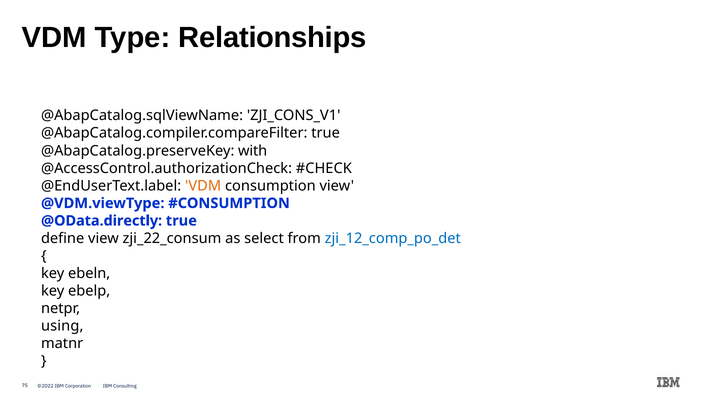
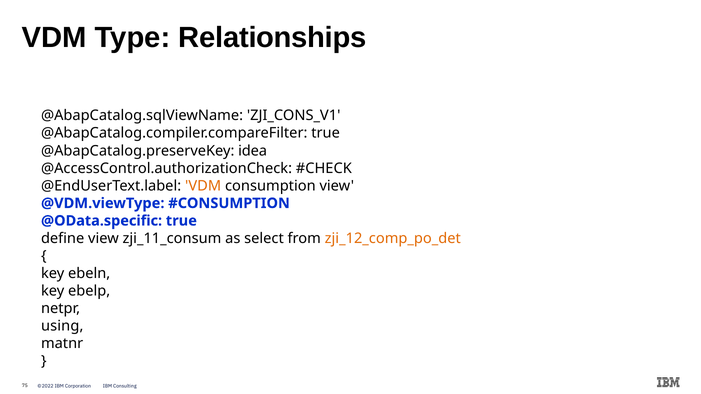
with: with -> idea
@OData.directly: @OData.directly -> @OData.specific
zji_22_consum: zji_22_consum -> zji_11_consum
zji_12_comp_po_det colour: blue -> orange
